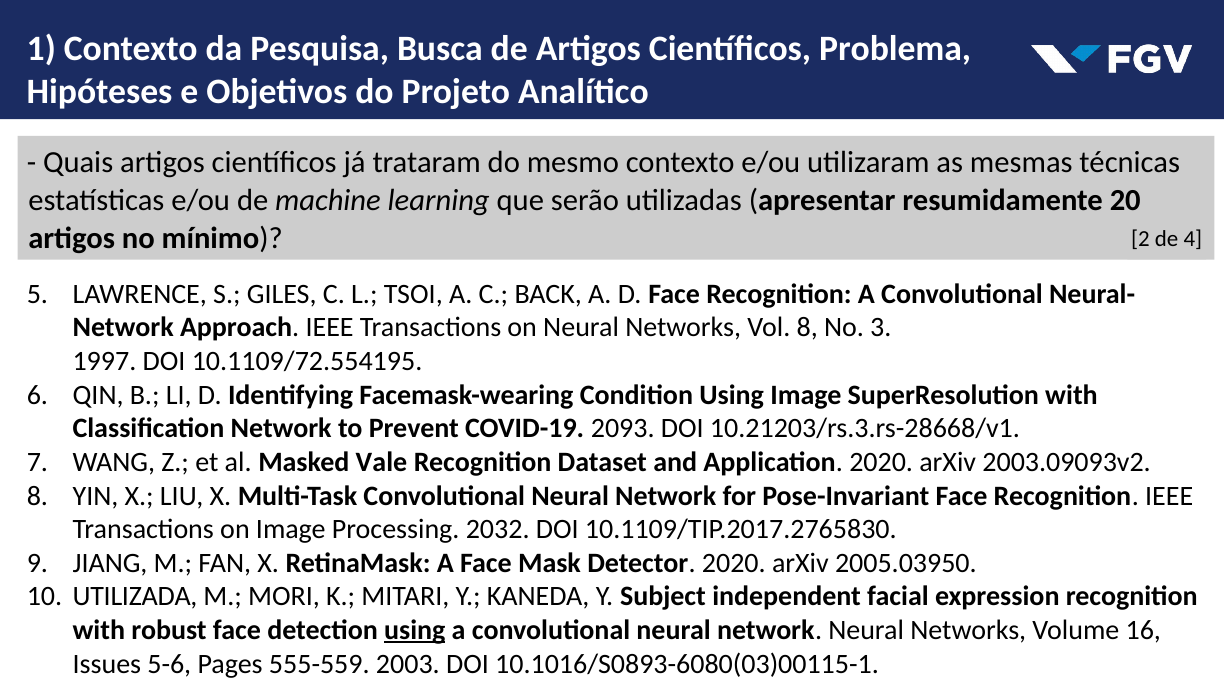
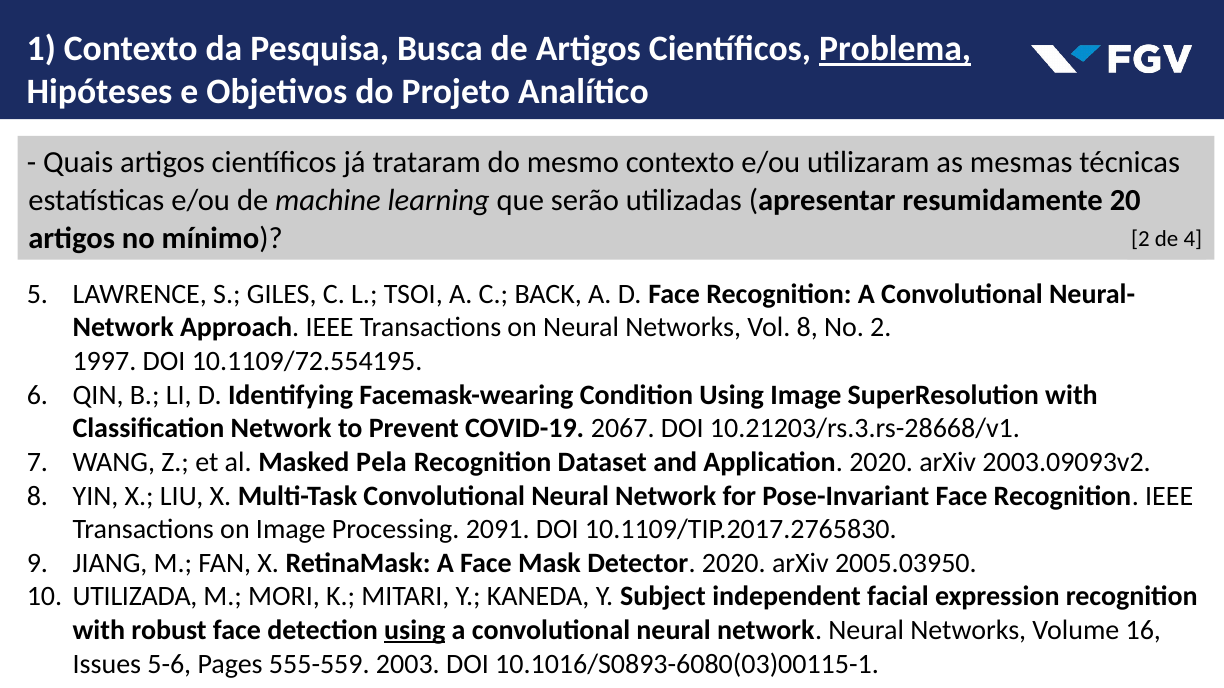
Problema underline: none -> present
No 3: 3 -> 2
2093: 2093 -> 2067
Vale: Vale -> Pela
2032: 2032 -> 2091
